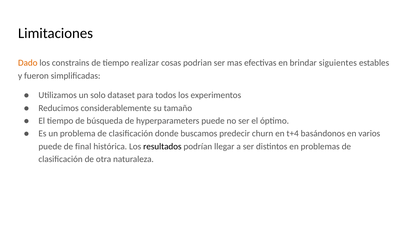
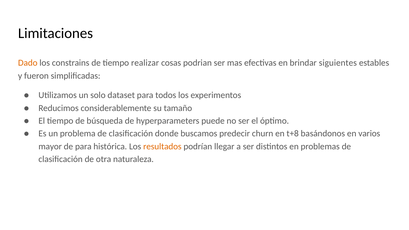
t+4: t+4 -> t+8
puede at (50, 146): puede -> mayor
de final: final -> para
resultados colour: black -> orange
